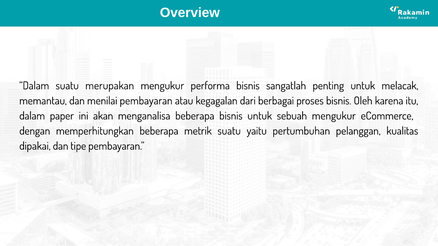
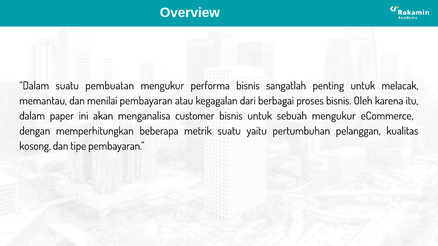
merupakan: merupakan -> pembuatan
menganalisa beberapa: beberapa -> customer
dipakai: dipakai -> kosong
